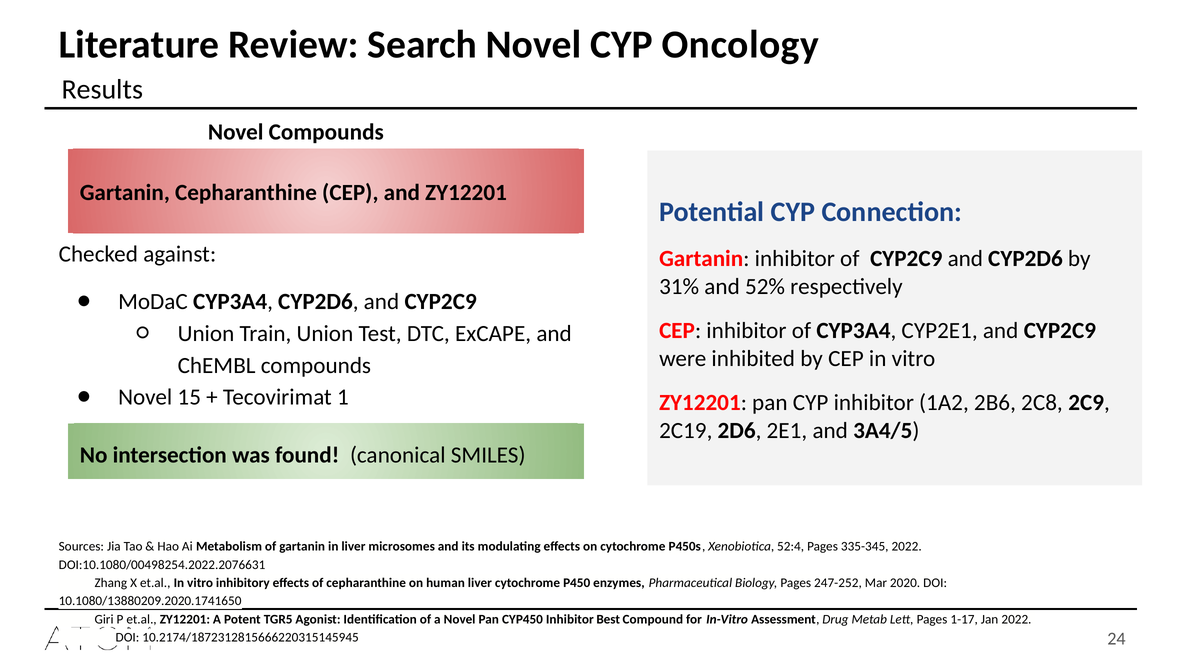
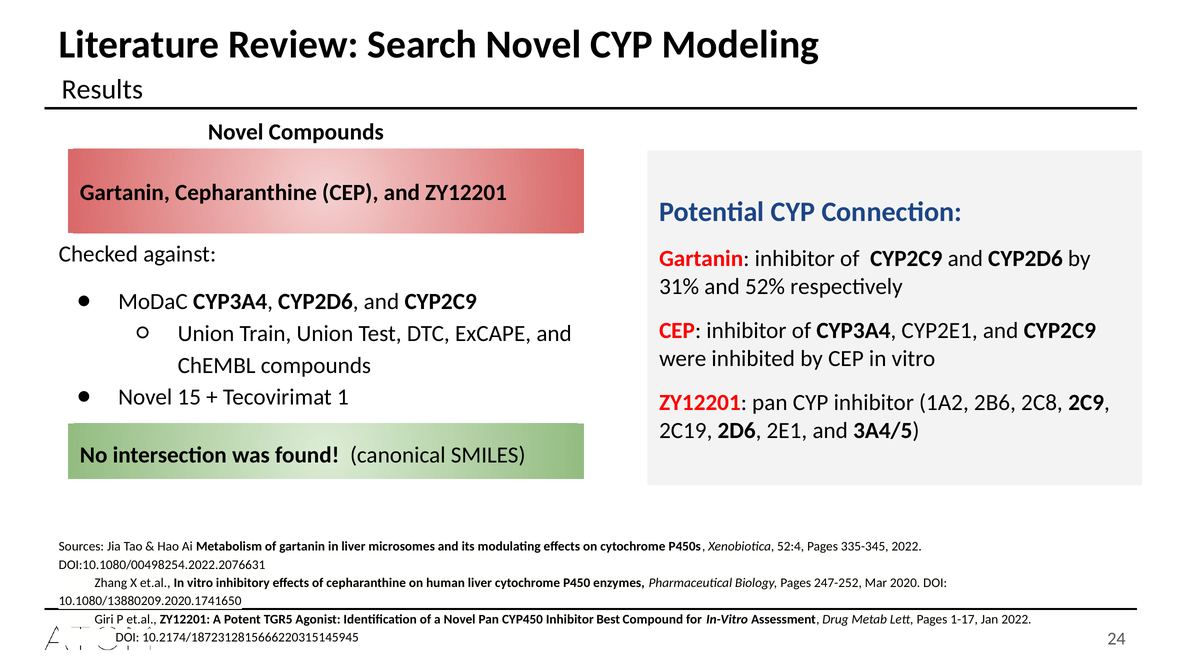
Oncology: Oncology -> Modeling
